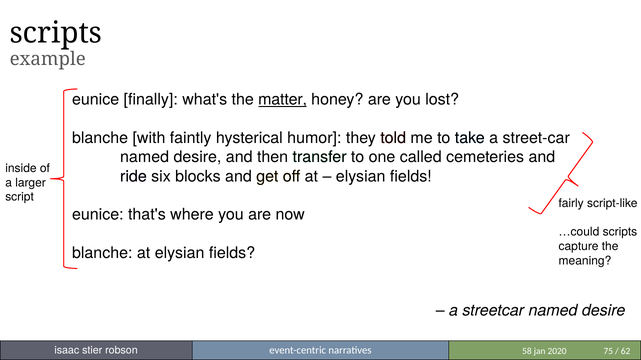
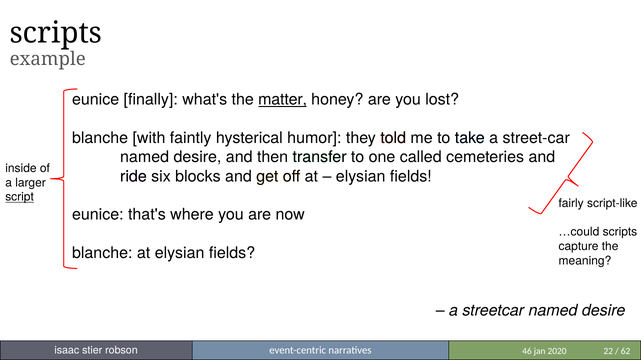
script underline: none -> present
58: 58 -> 46
75: 75 -> 22
